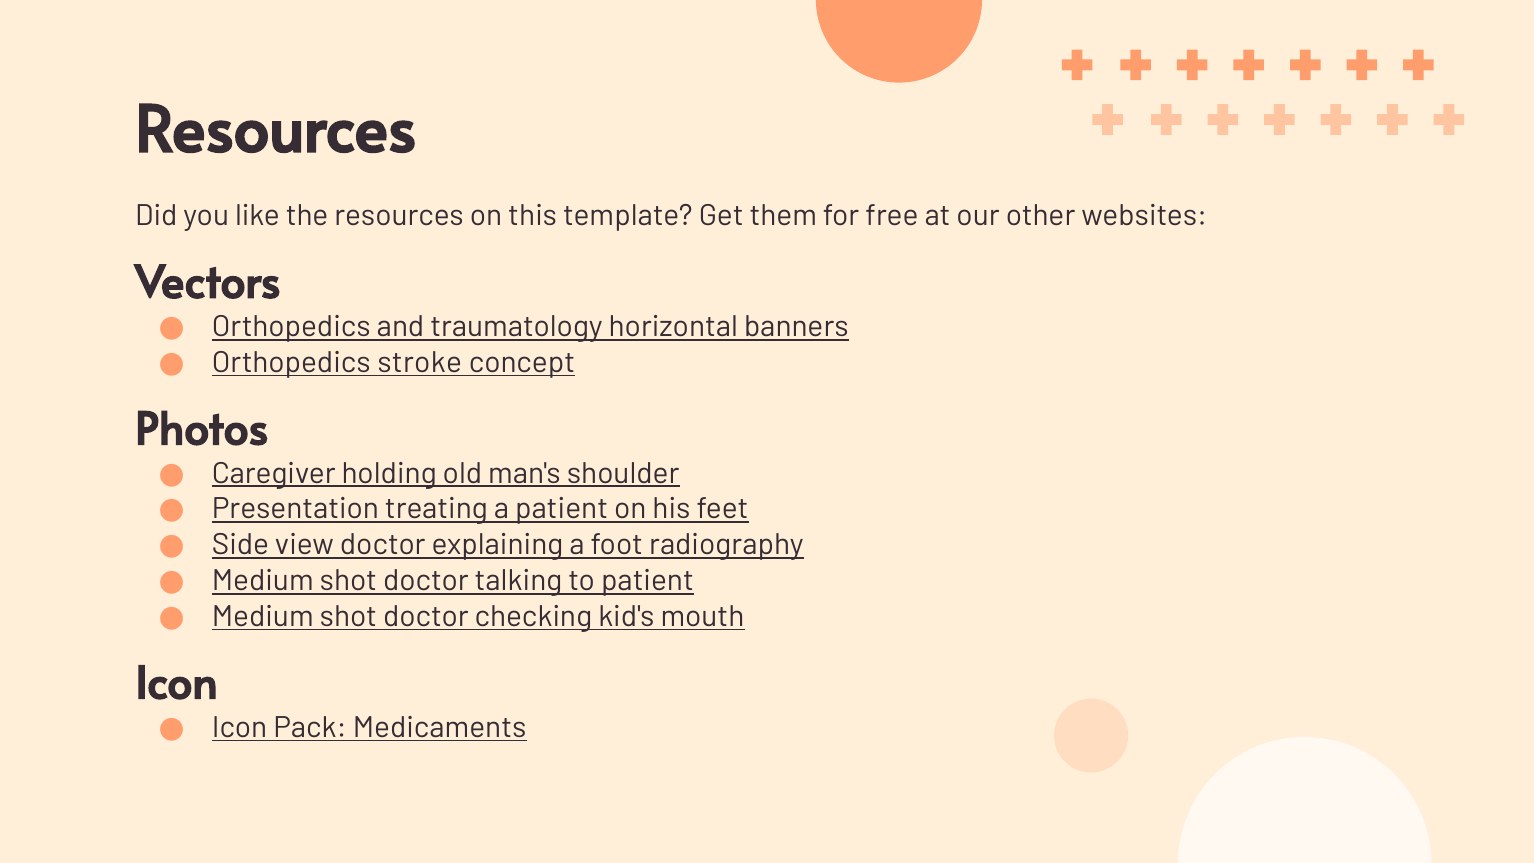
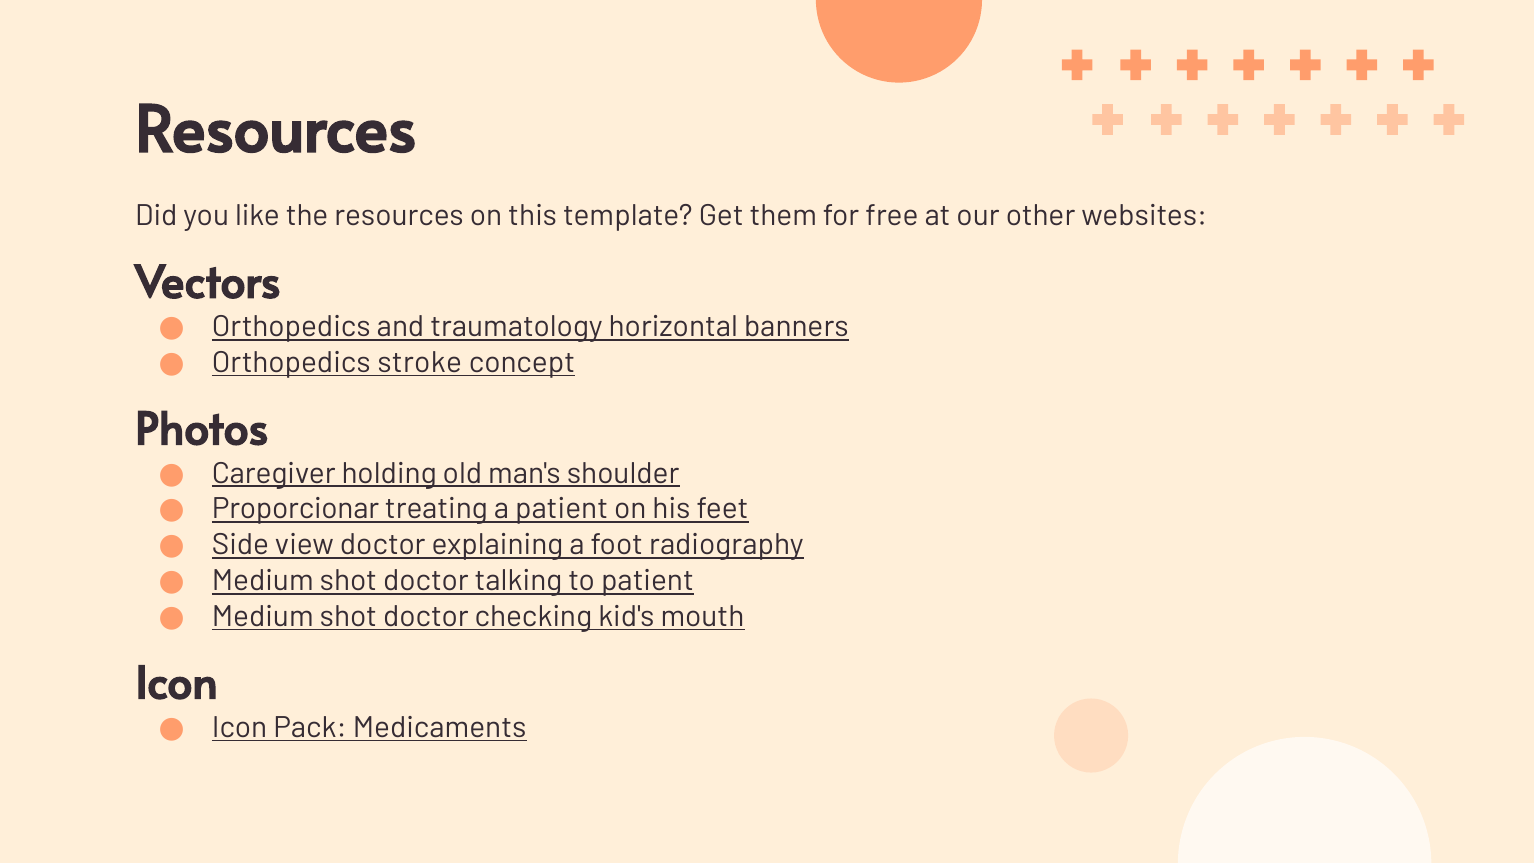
Presentation: Presentation -> Proporcionar
